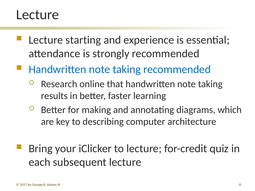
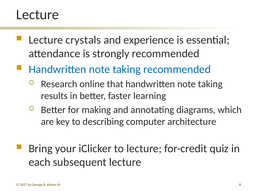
starting: starting -> crystals
